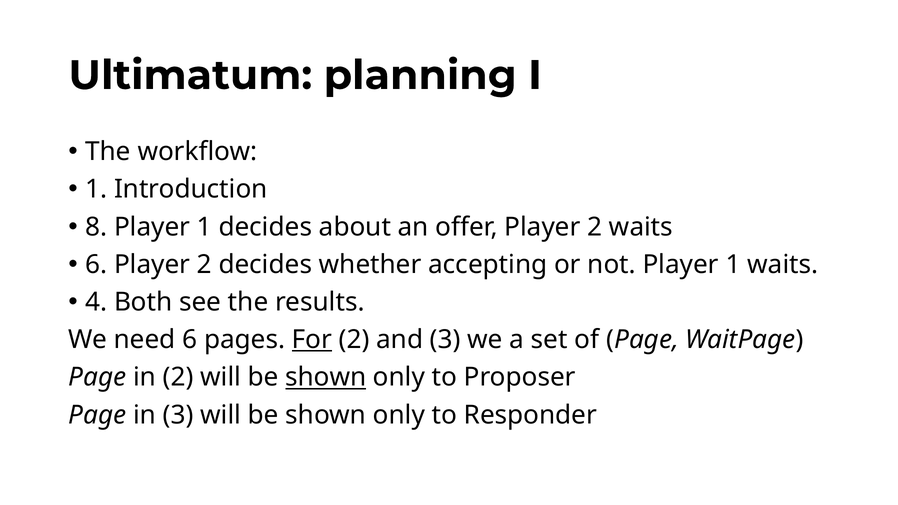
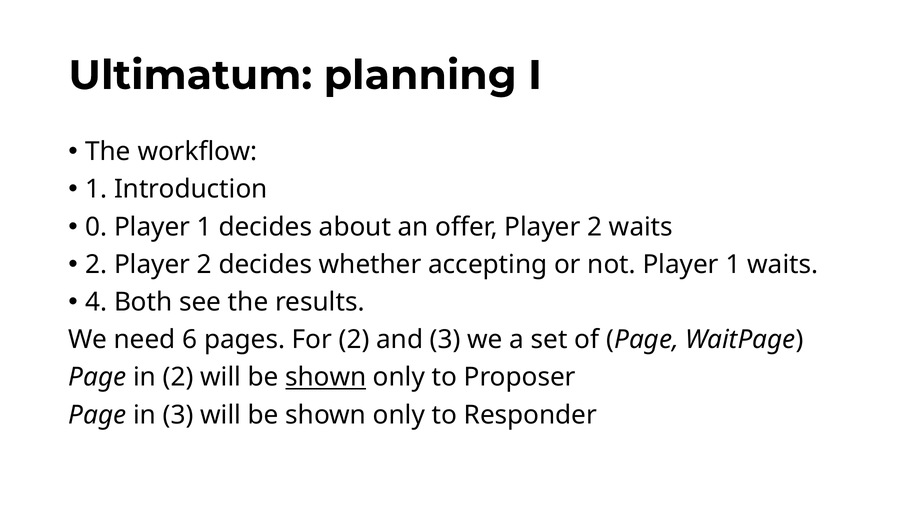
8: 8 -> 0
6 at (96, 265): 6 -> 2
For underline: present -> none
